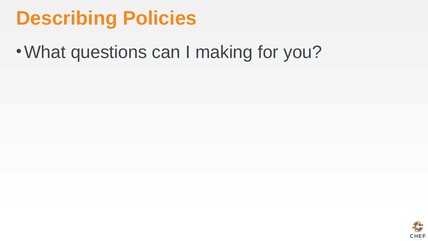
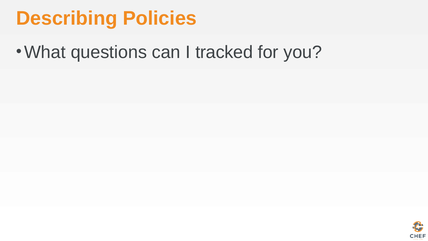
making: making -> tracked
